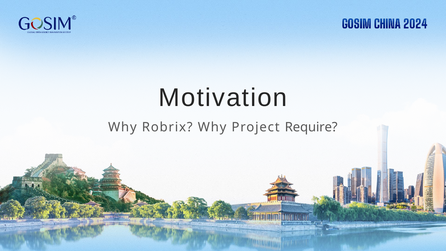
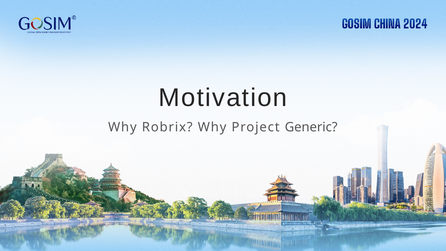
Require: Require -> Generic
